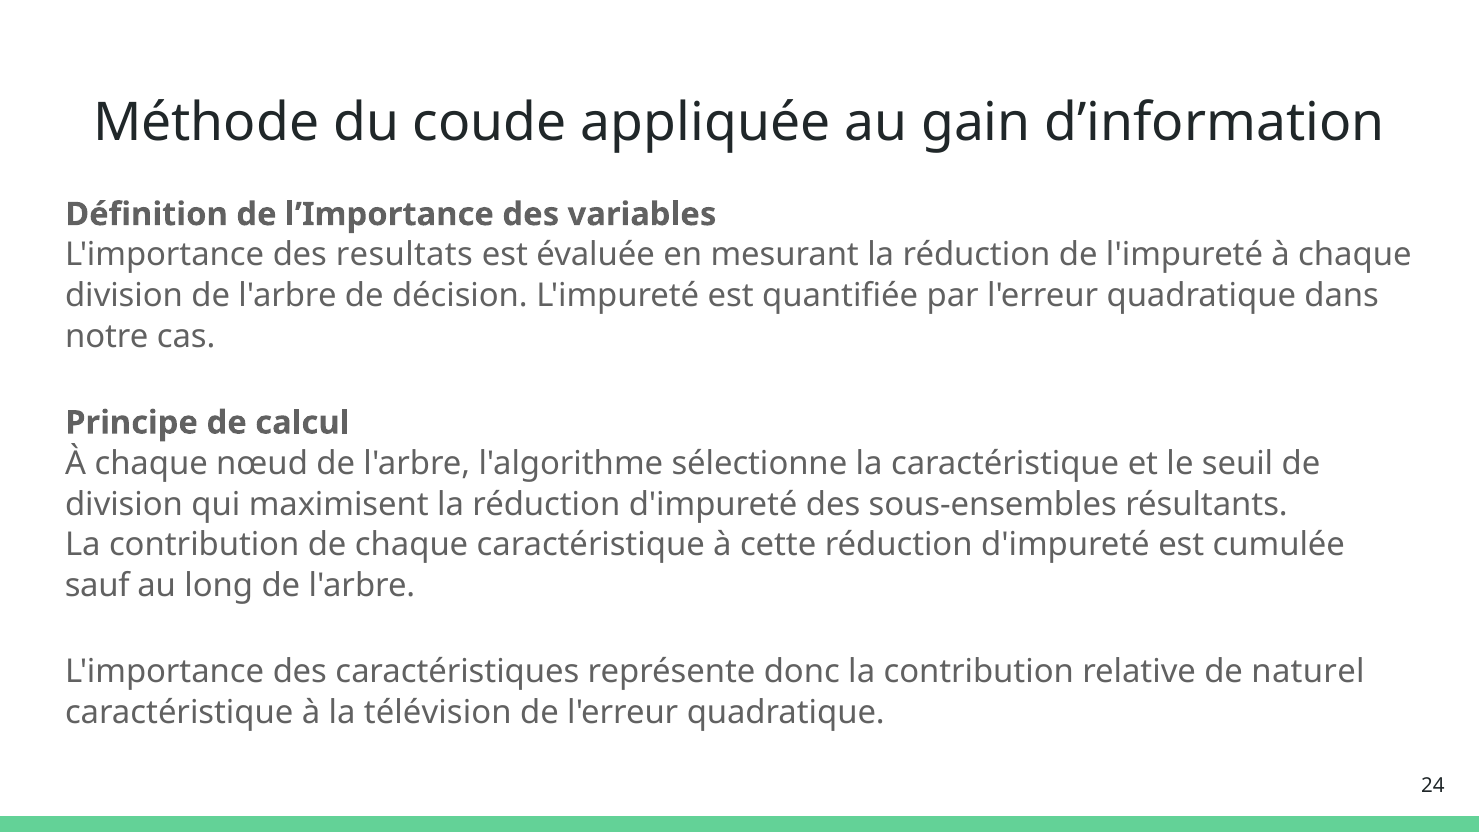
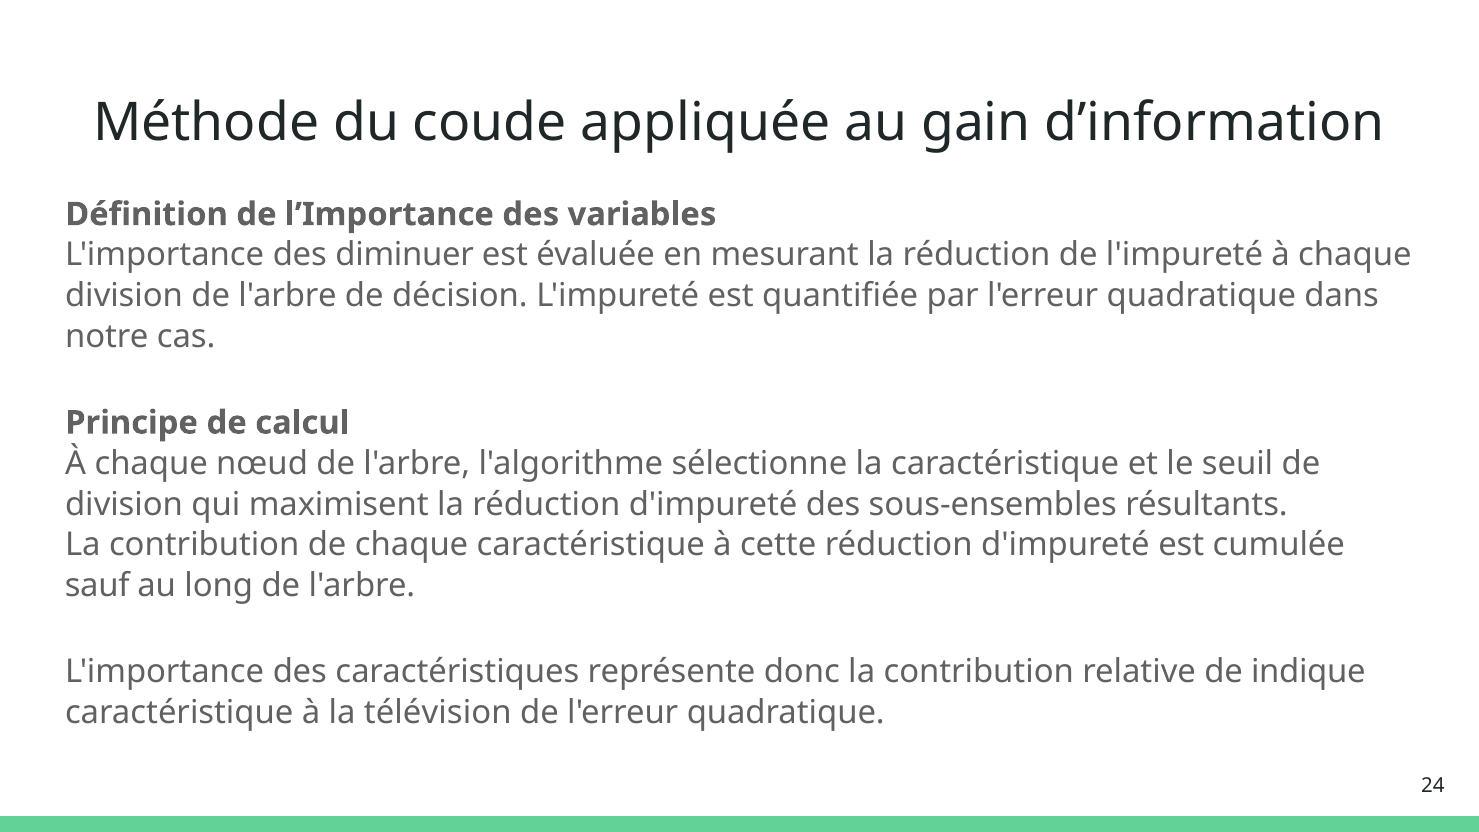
resultats: resultats -> diminuer
naturel: naturel -> indique
